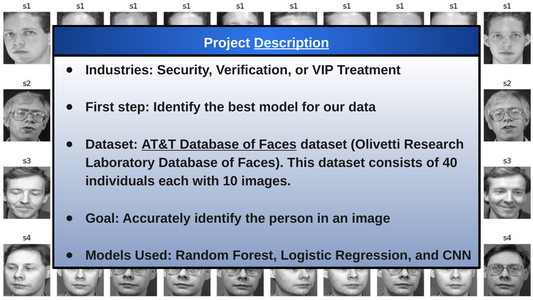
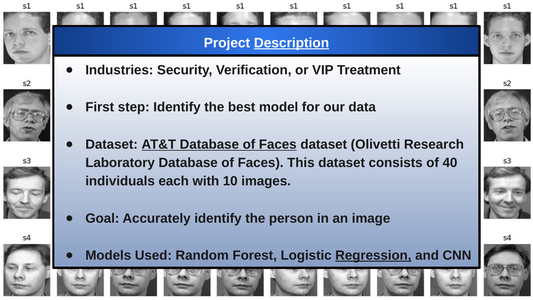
Regression underline: none -> present
